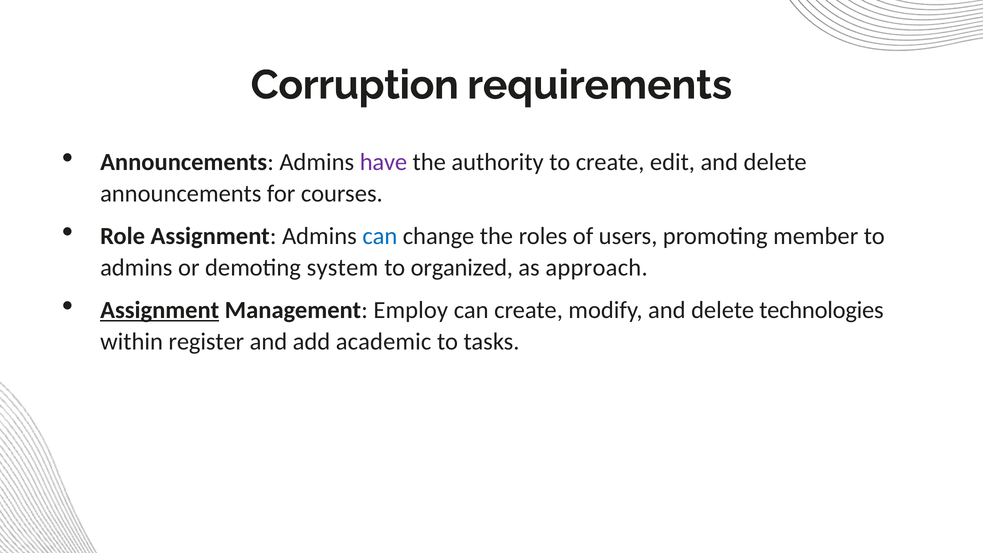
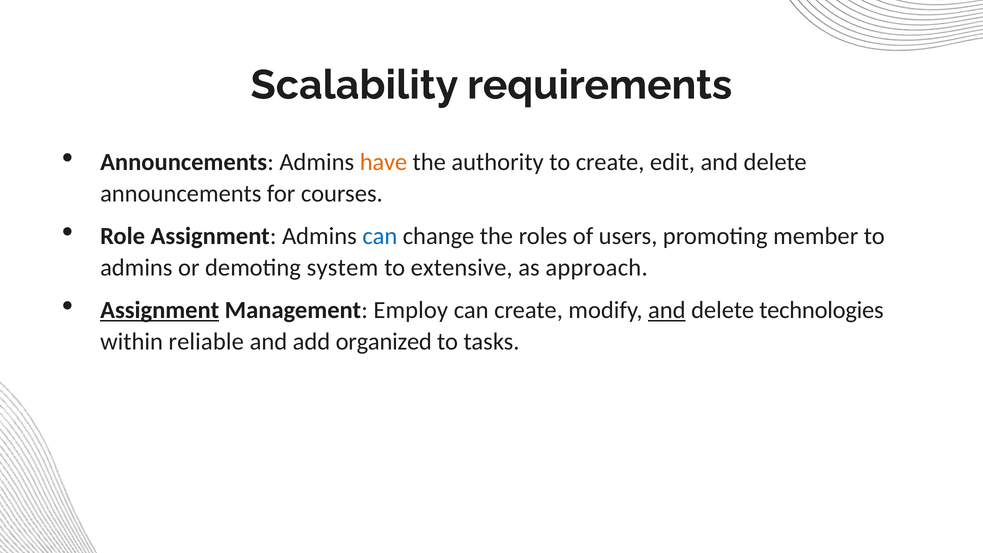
Corruption: Corruption -> Scalability
have colour: purple -> orange
organized: organized -> extensive
and at (667, 310) underline: none -> present
register: register -> reliable
academic: academic -> organized
